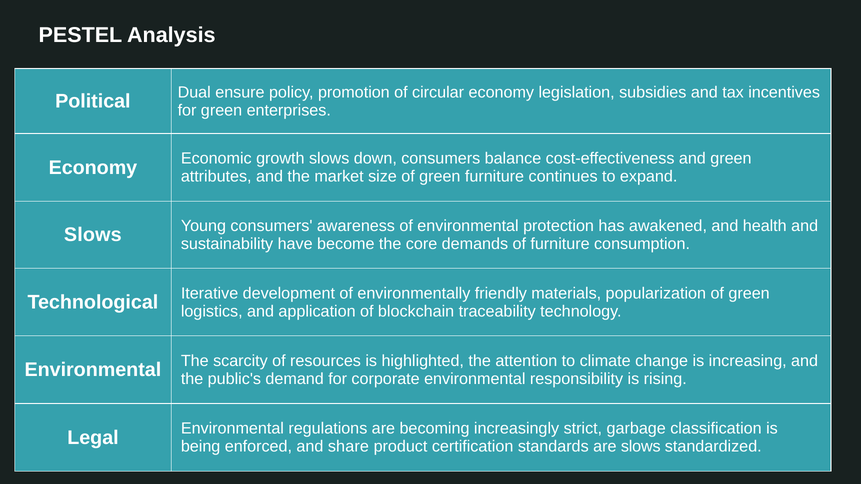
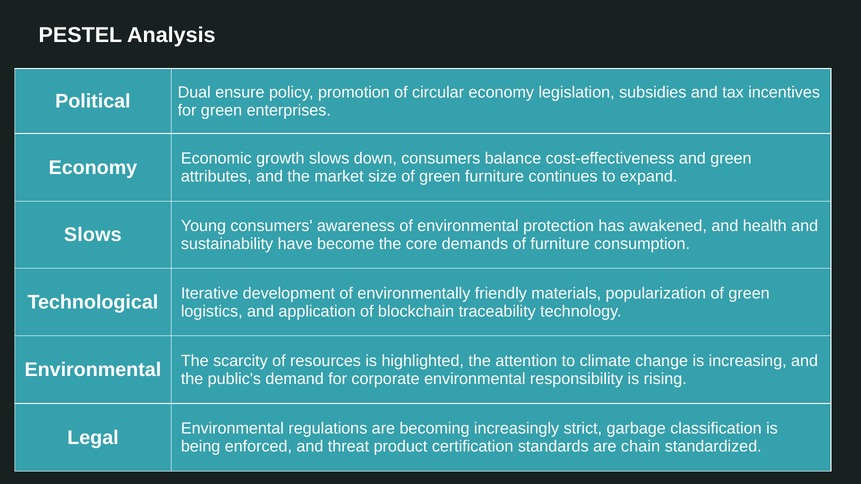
share: share -> threat
are slows: slows -> chain
